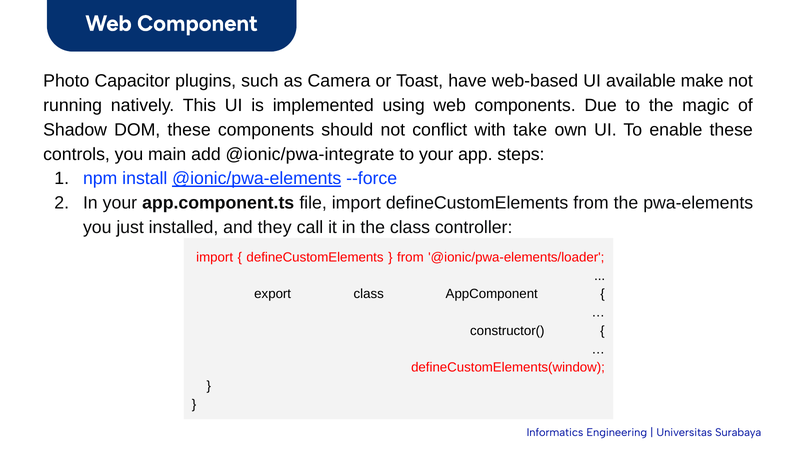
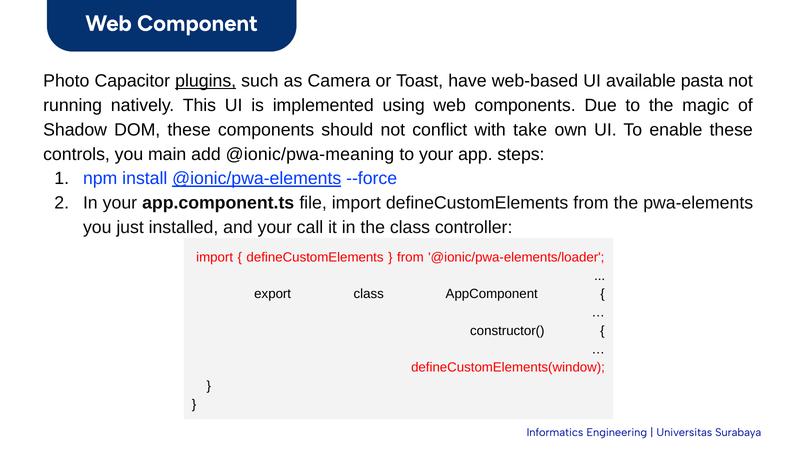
plugins underline: none -> present
make: make -> pasta
@ionic/pwa-integrate: @ionic/pwa-integrate -> @ionic/pwa-meaning
and they: they -> your
